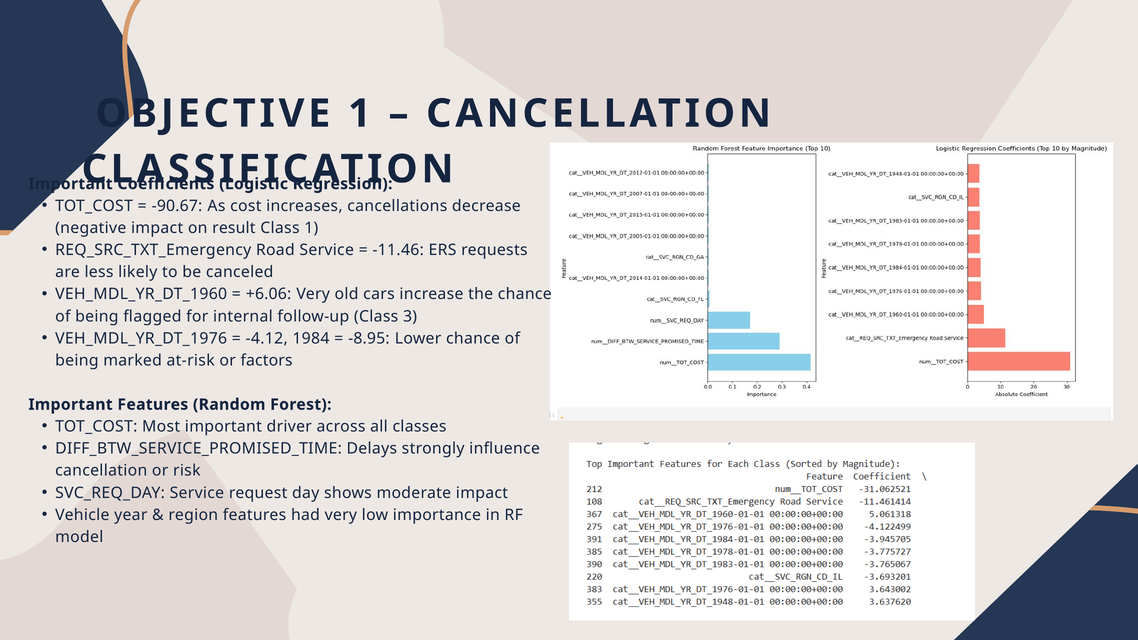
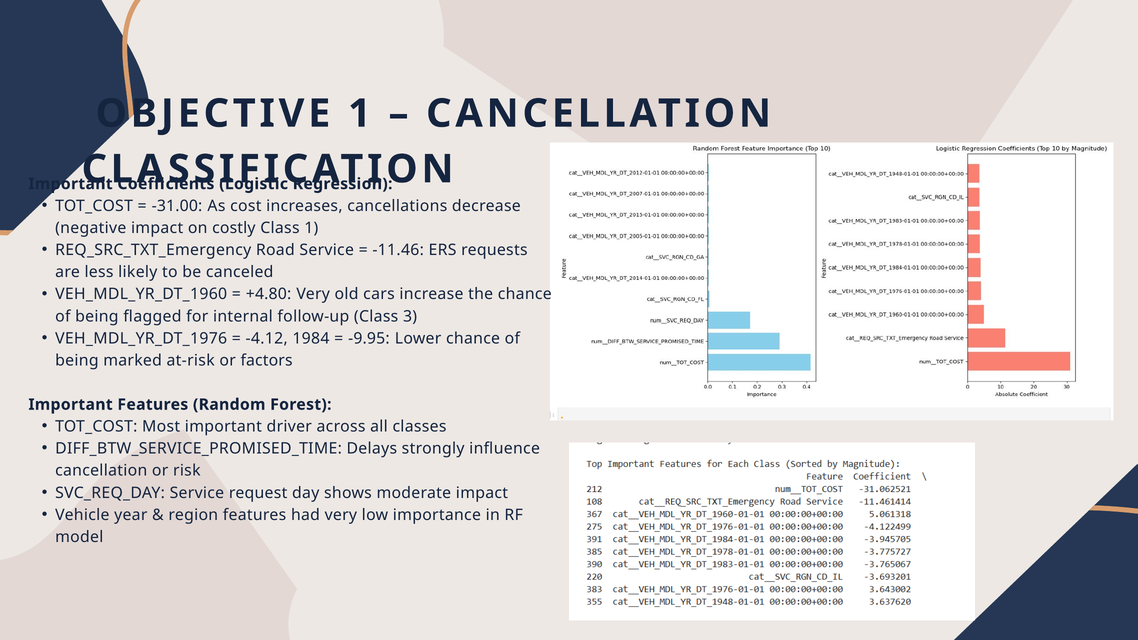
-90.67: -90.67 -> -31.00
result: result -> costly
+6.06: +6.06 -> +4.80
-8.95: -8.95 -> -9.95
